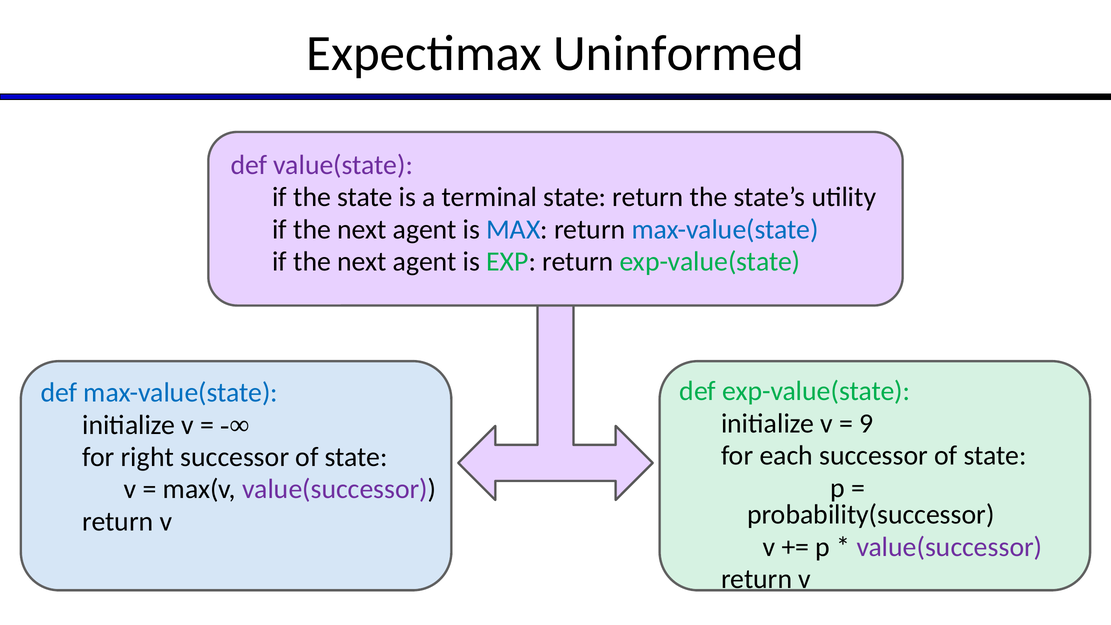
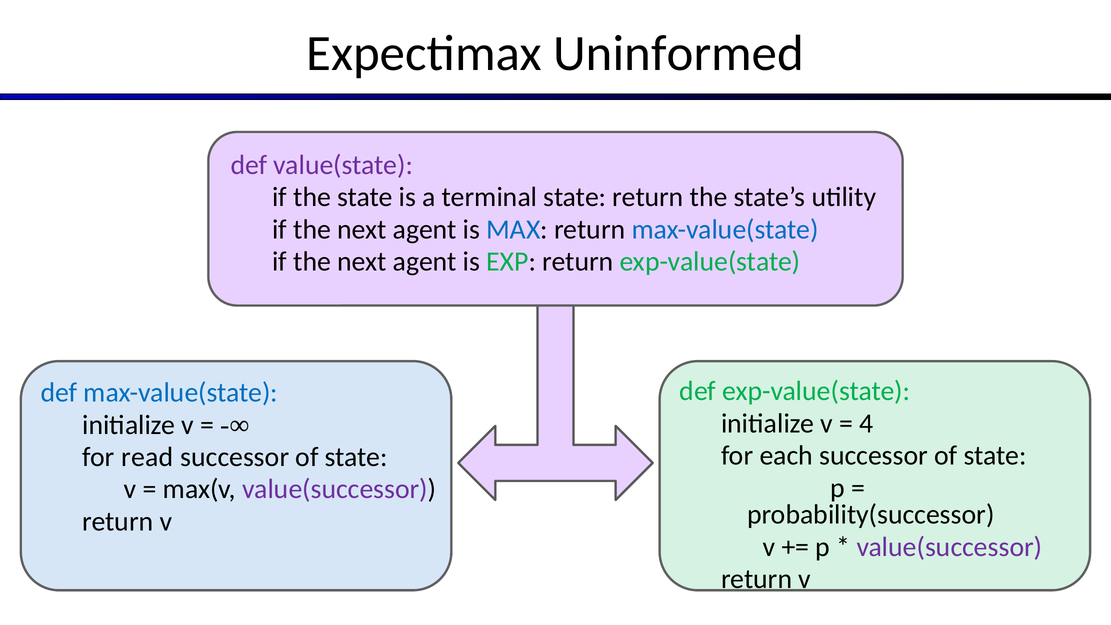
9: 9 -> 4
right: right -> read
